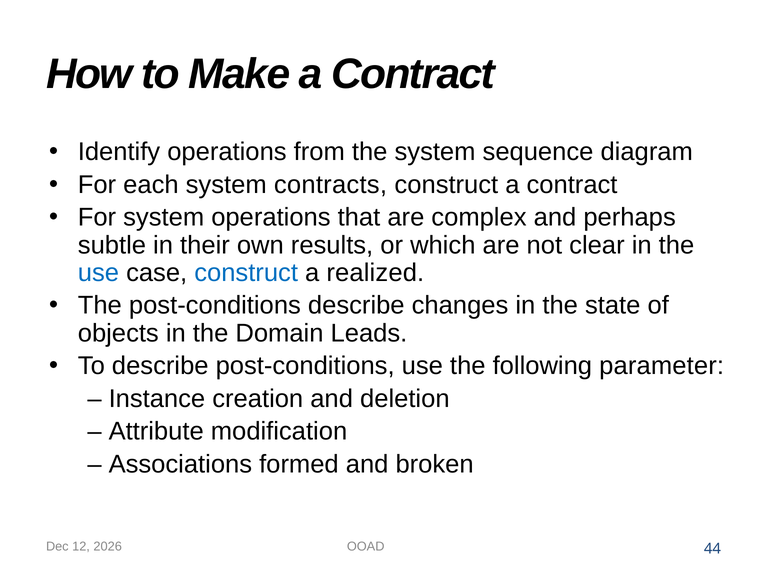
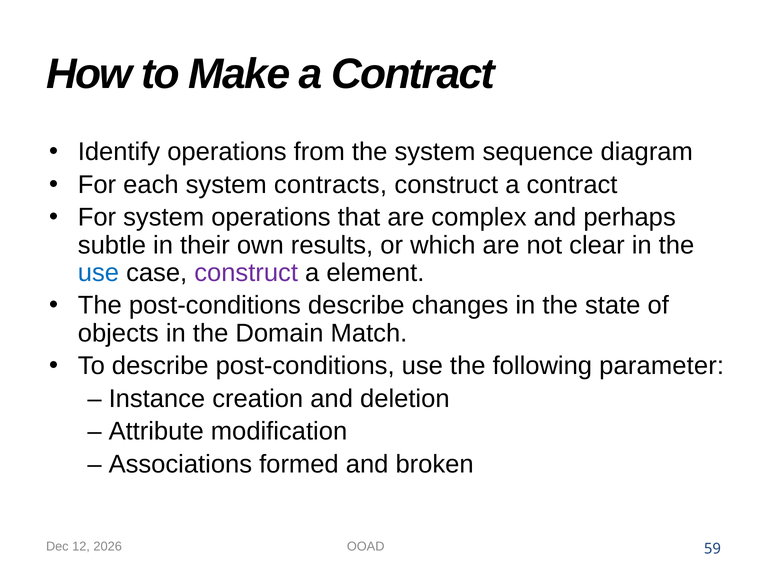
construct at (246, 272) colour: blue -> purple
realized: realized -> element
Leads: Leads -> Match
44: 44 -> 59
